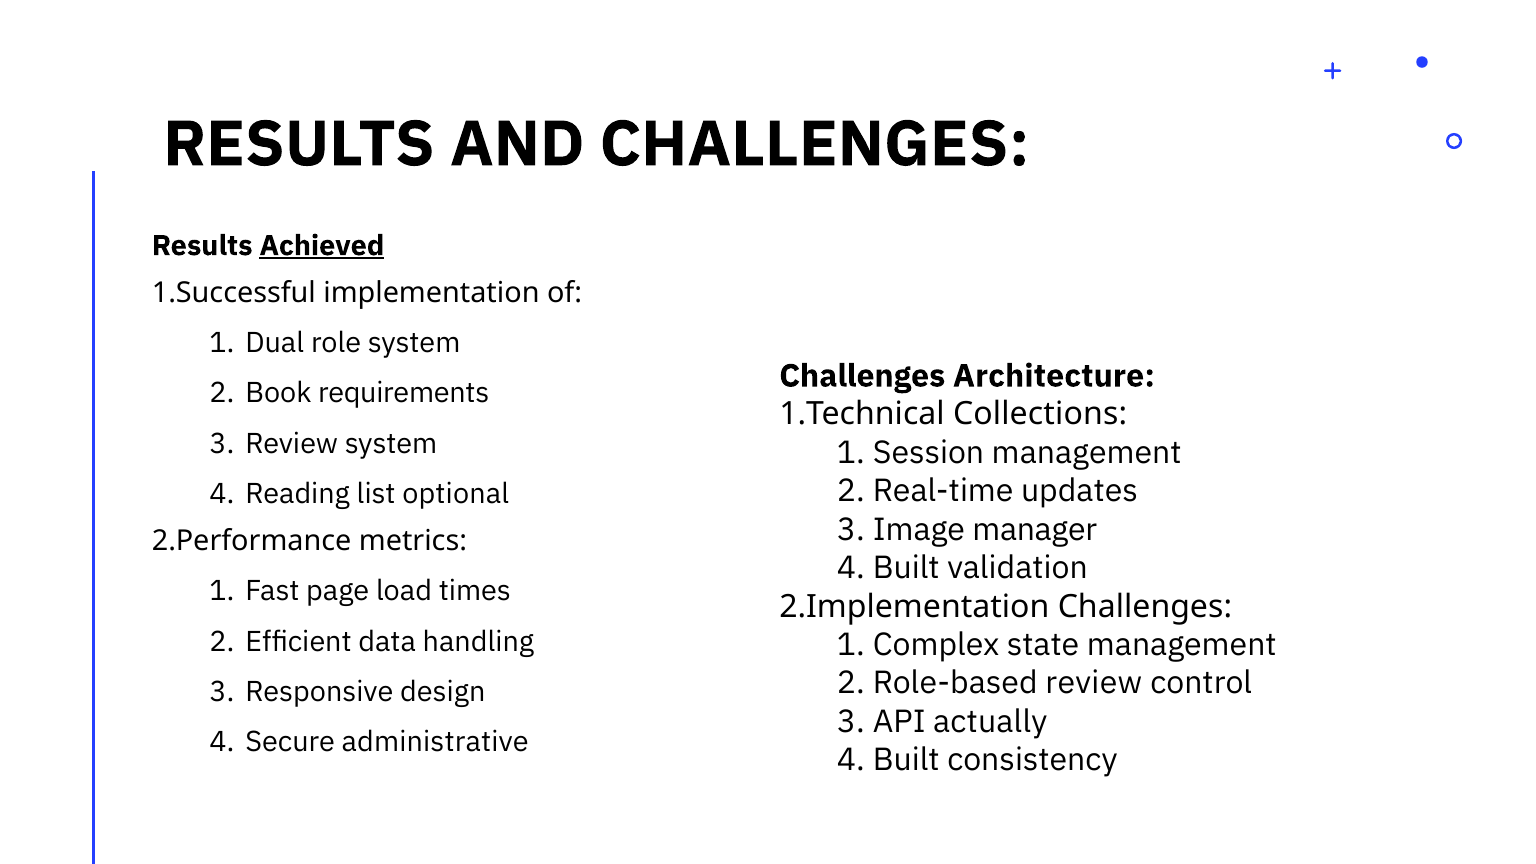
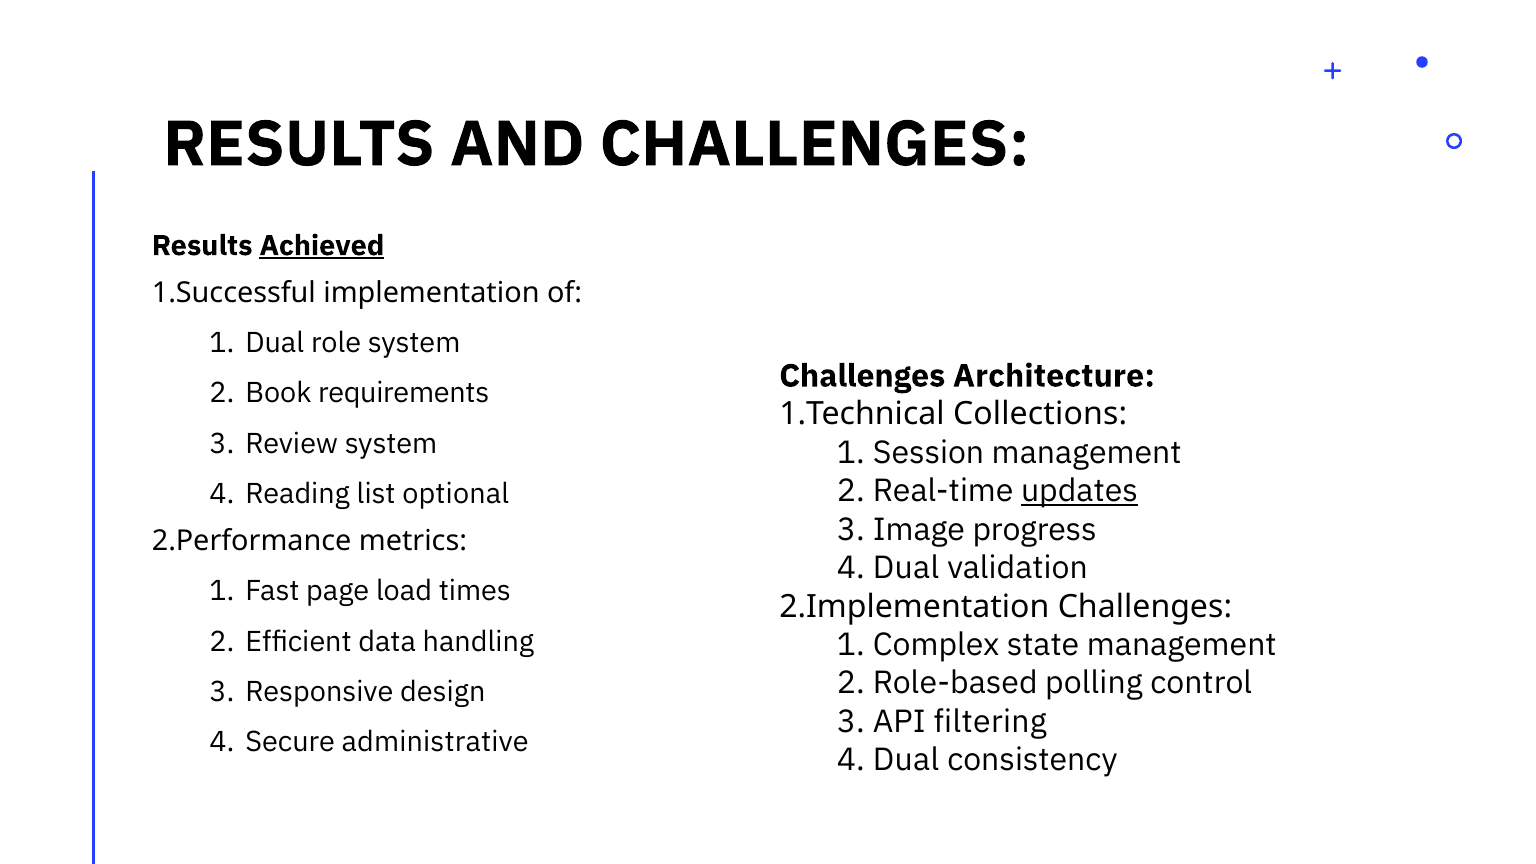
updates underline: none -> present
manager: manager -> progress
Built at (906, 568): Built -> Dual
Role-based review: review -> polling
actually: actually -> filtering
Built at (906, 760): Built -> Dual
